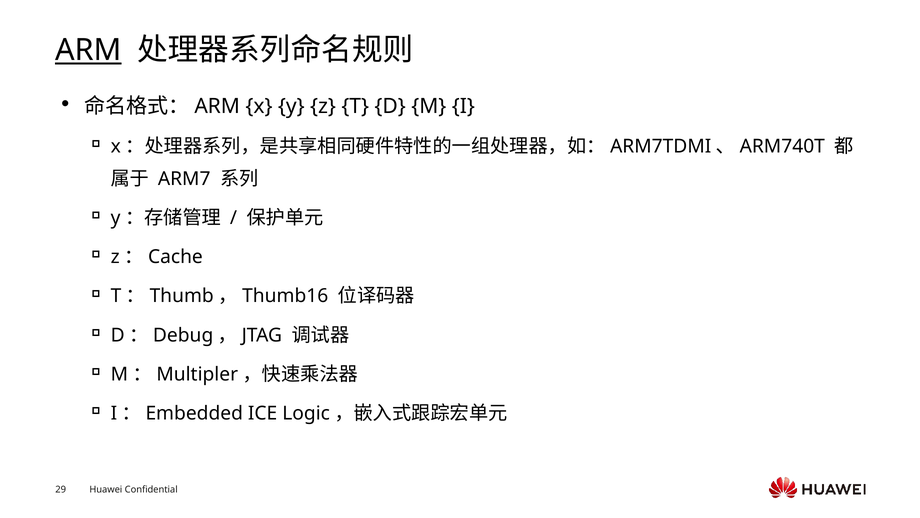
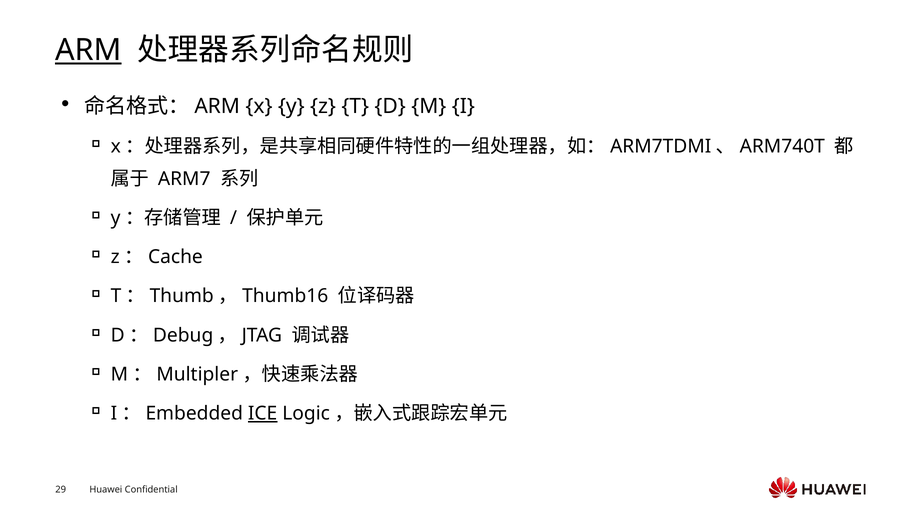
ICE underline: none -> present
